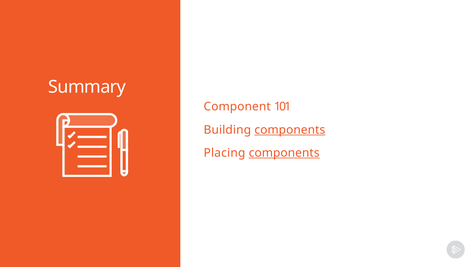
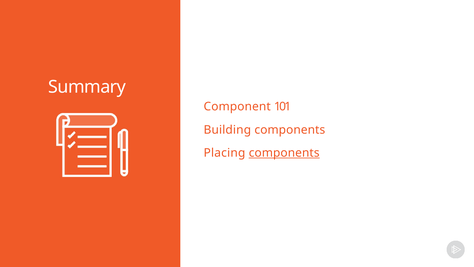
components at (290, 130) underline: present -> none
